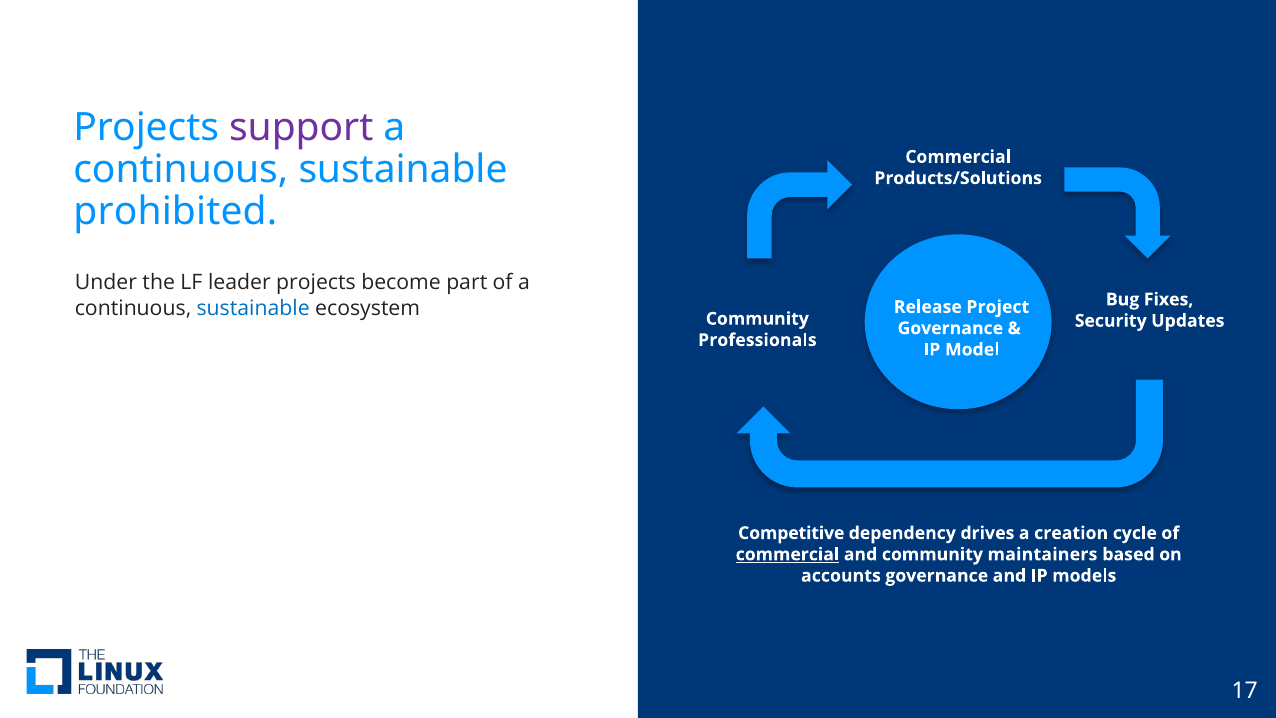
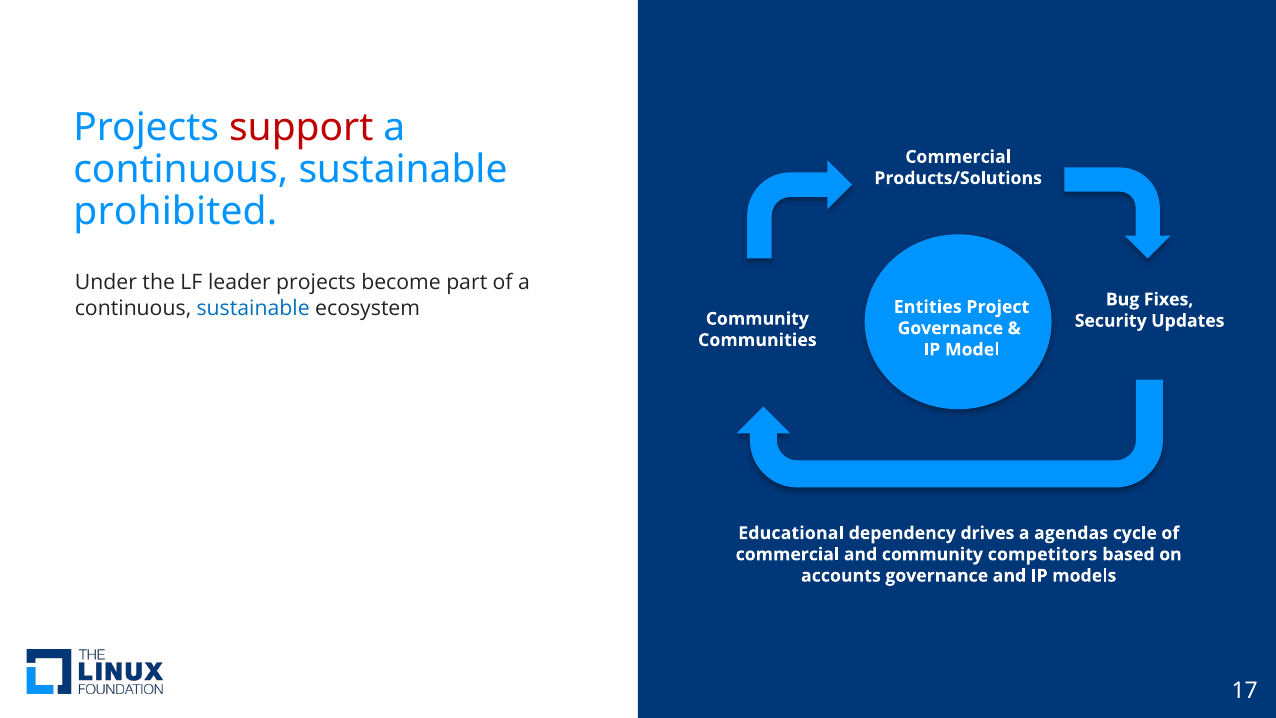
support colour: purple -> red
Release: Release -> Entities
Professionals: Professionals -> Communities
Competitive: Competitive -> Educational
creation: creation -> agendas
commercial at (787, 554) underline: present -> none
maintainers: maintainers -> competitors
